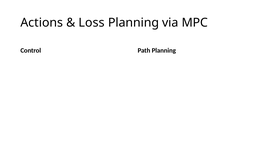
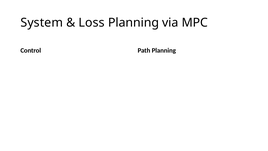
Actions: Actions -> System
